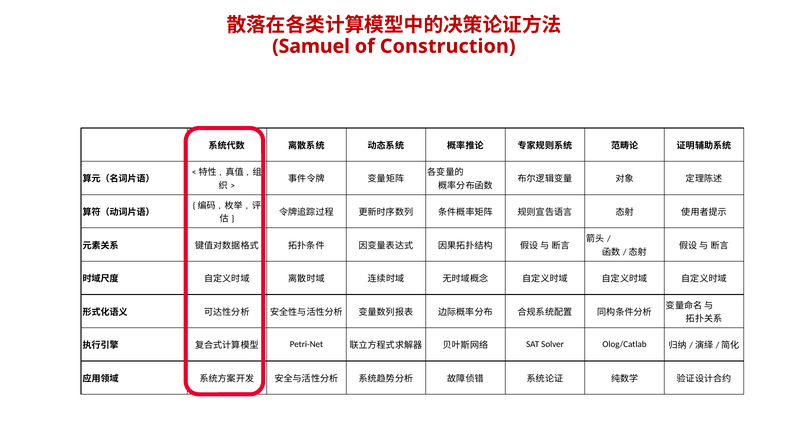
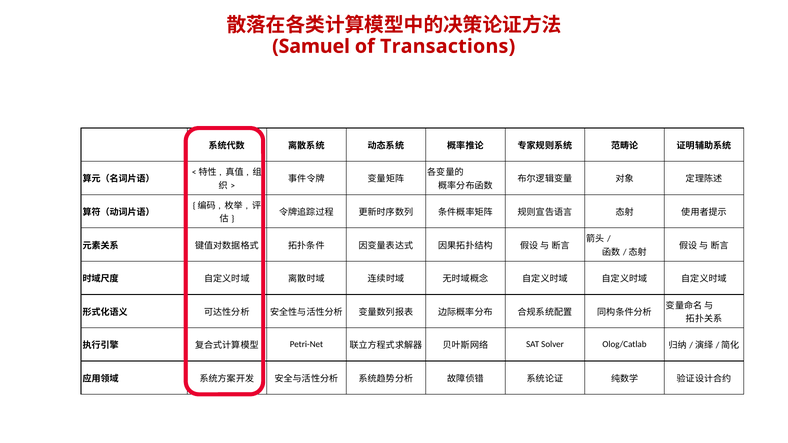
Construction: Construction -> Transactions
